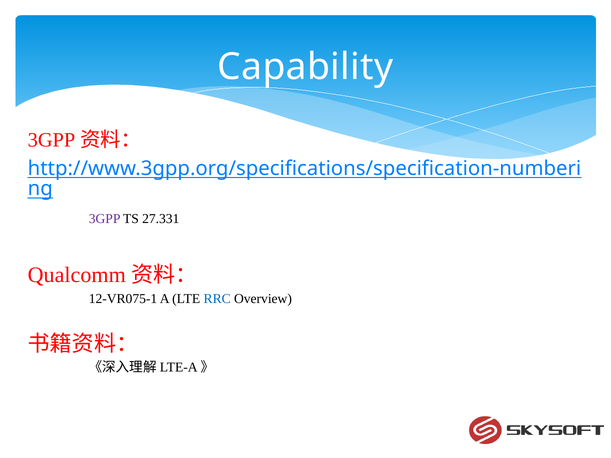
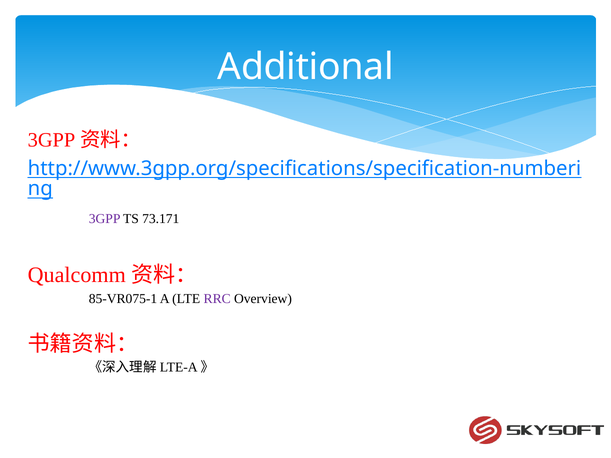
Capability: Capability -> Additional
27.331: 27.331 -> 73.171
12-VR075-1: 12-VR075-1 -> 85-VR075-1
RRC colour: blue -> purple
